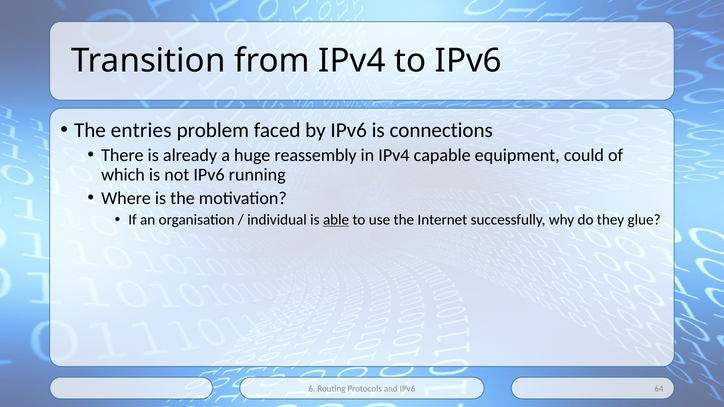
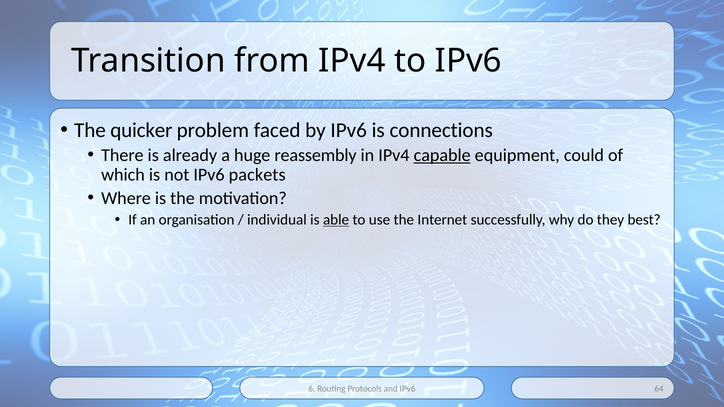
entries: entries -> quicker
capable underline: none -> present
running: running -> packets
glue: glue -> best
